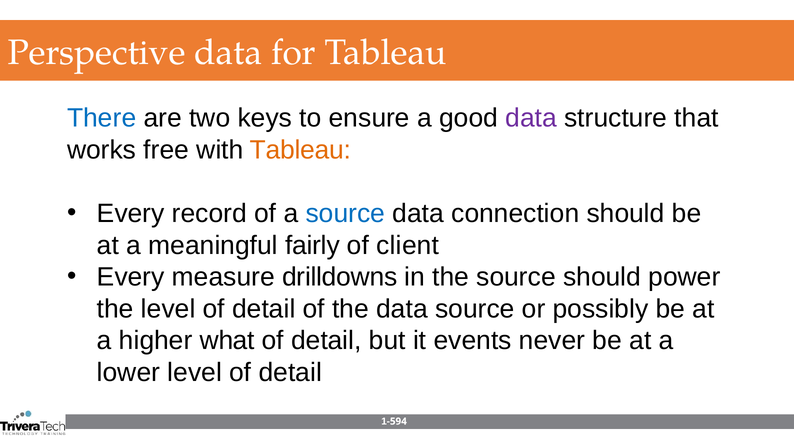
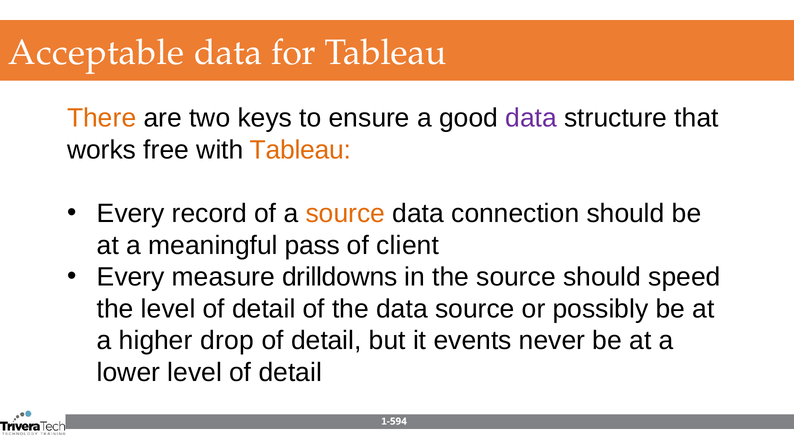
Perspective: Perspective -> Acceptable
There colour: blue -> orange
source at (345, 213) colour: blue -> orange
fairly: fairly -> pass
power: power -> speed
what: what -> drop
